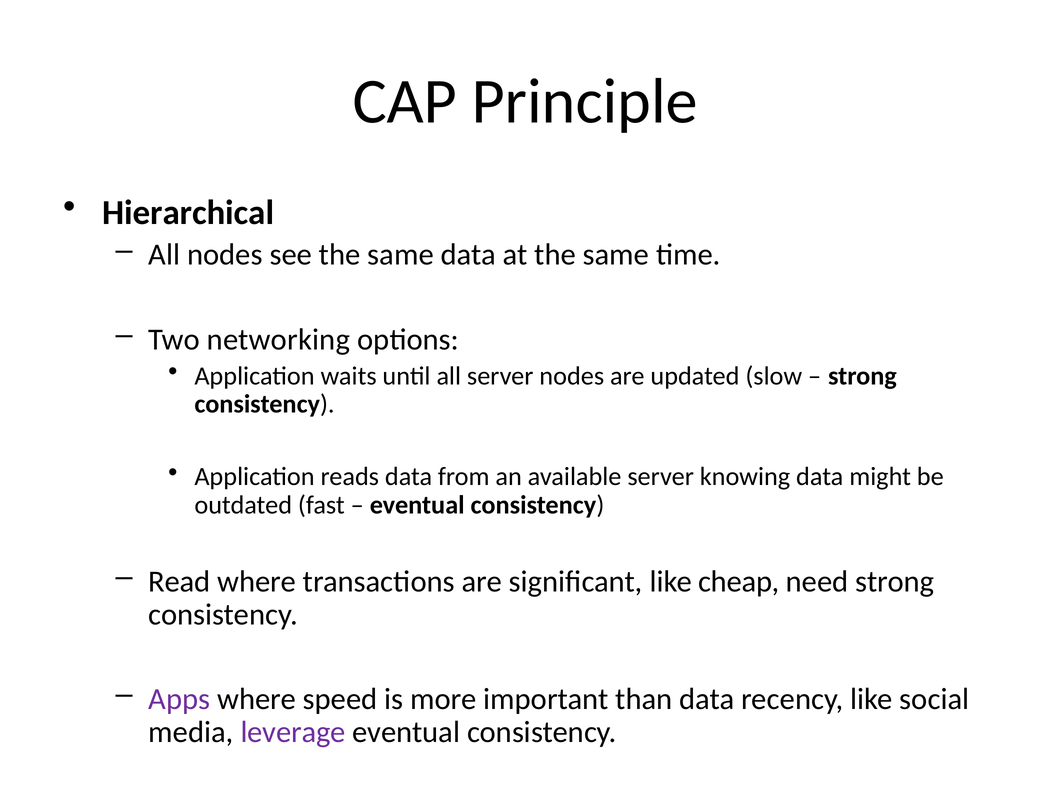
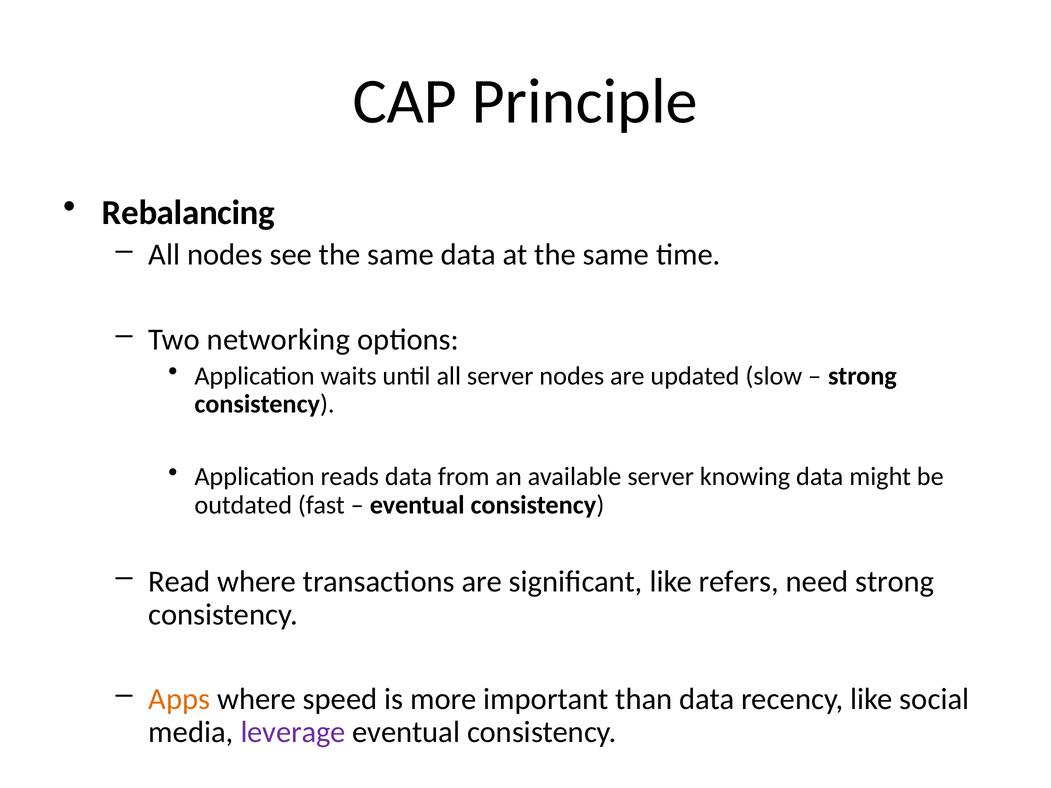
Hierarchical: Hierarchical -> Rebalancing
cheap: cheap -> refers
Apps colour: purple -> orange
